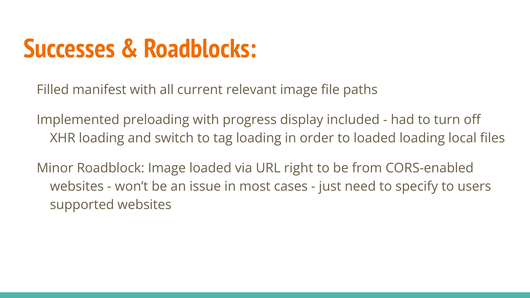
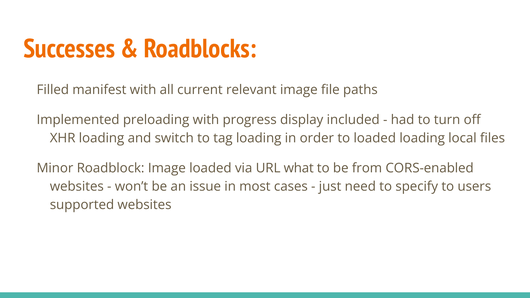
right: right -> what
